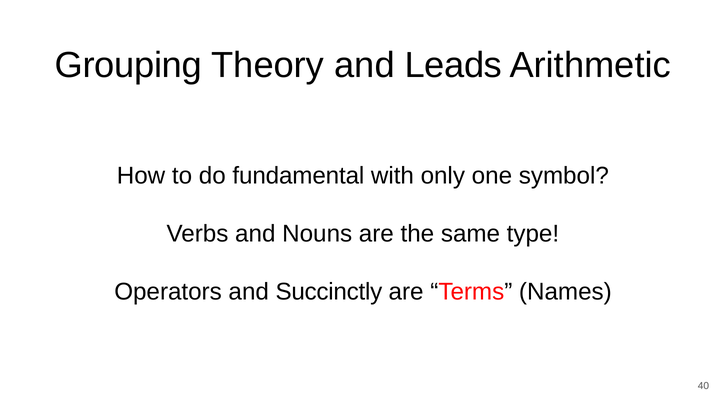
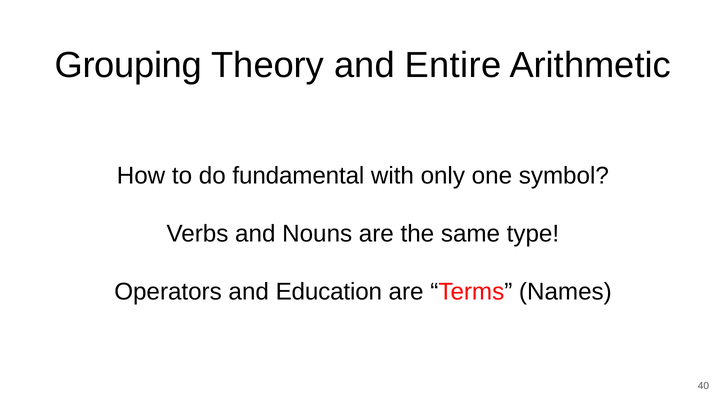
Leads: Leads -> Entire
Succinctly: Succinctly -> Education
